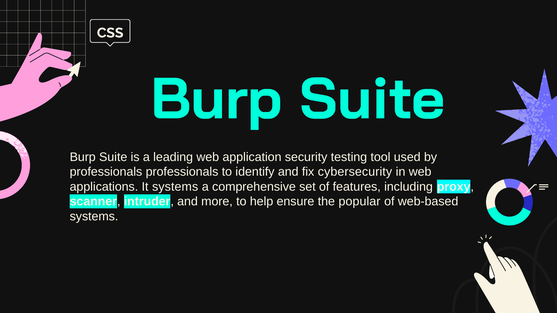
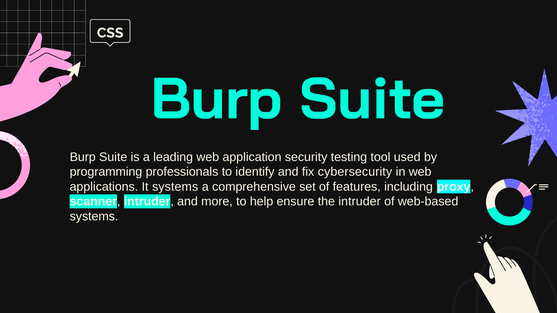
professionals at (106, 172): professionals -> programming
the popular: popular -> intruder
